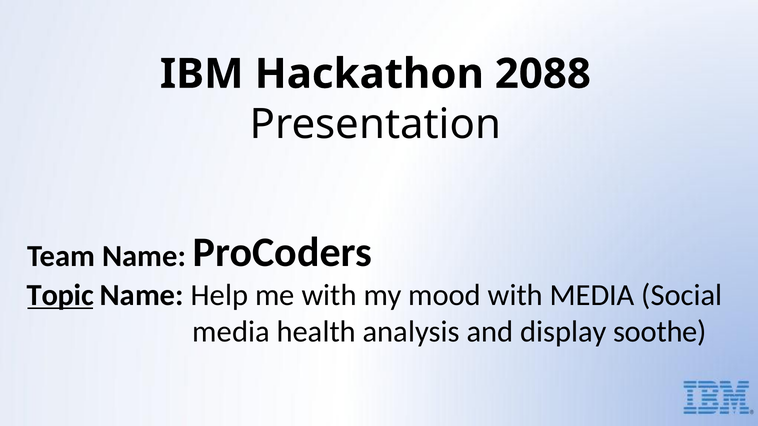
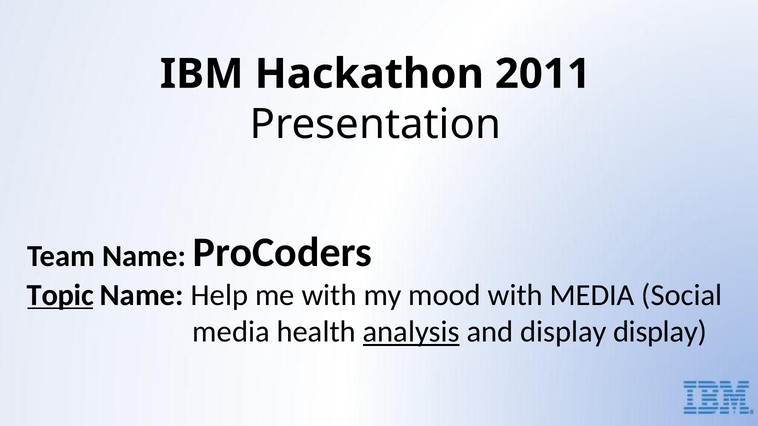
2088: 2088 -> 2011
analysis at (411, 332) underline: none -> present
display soothe: soothe -> display
